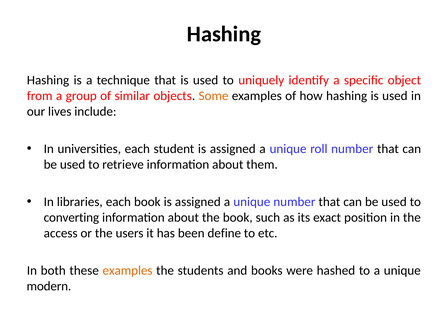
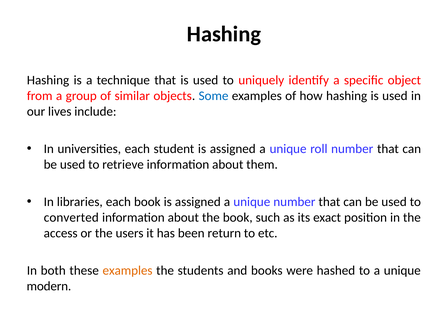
Some colour: orange -> blue
converting: converting -> converted
define: define -> return
